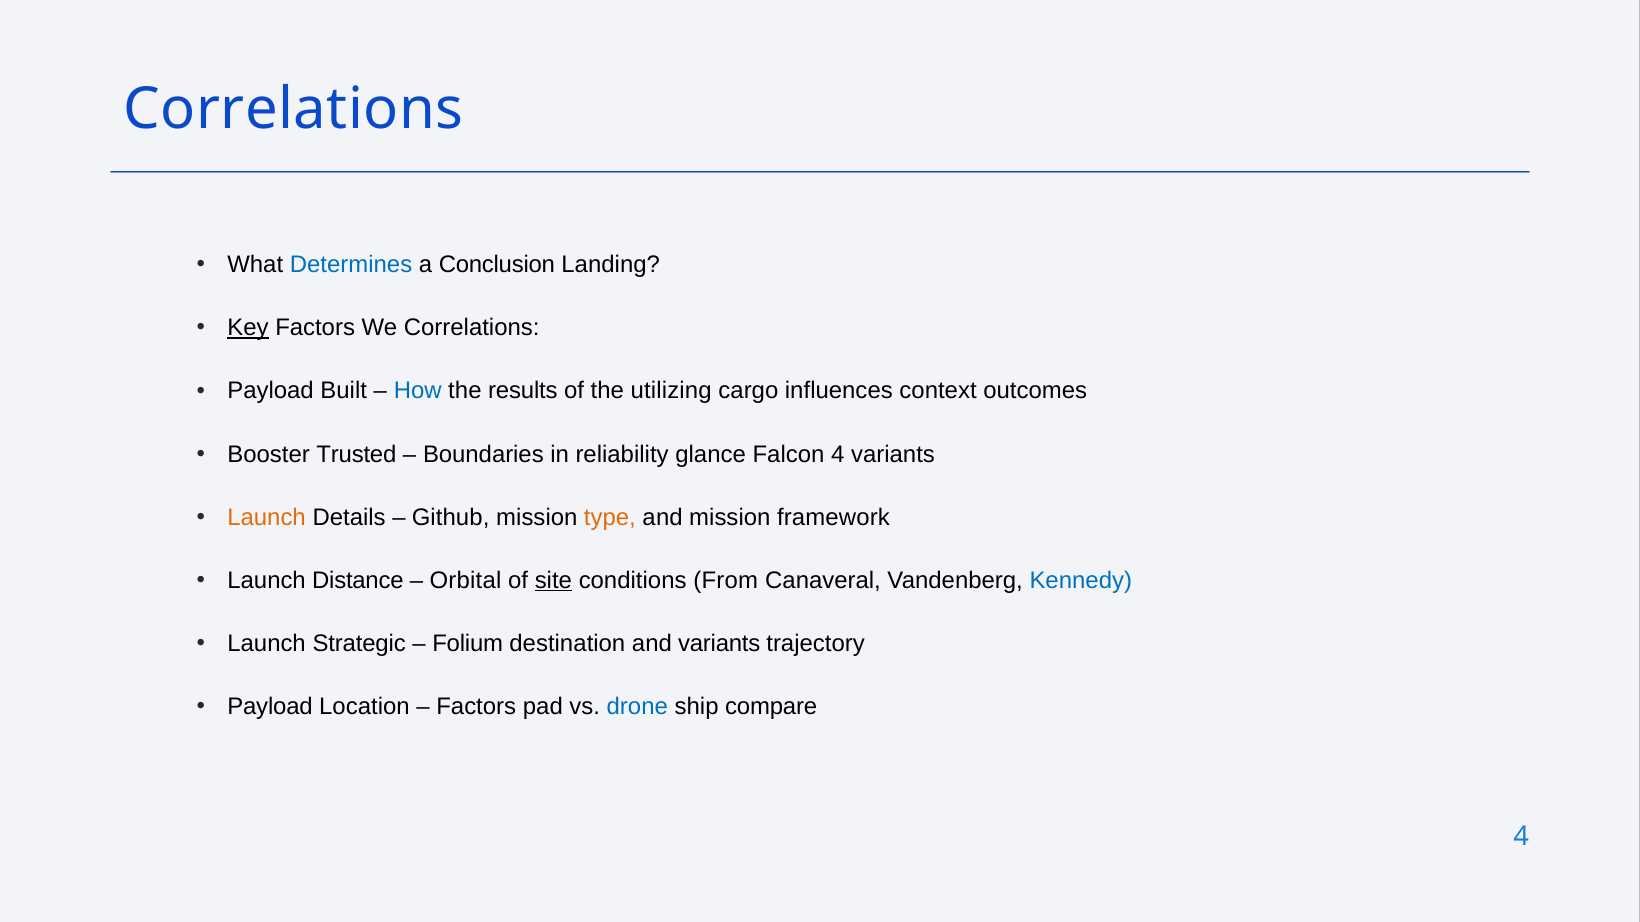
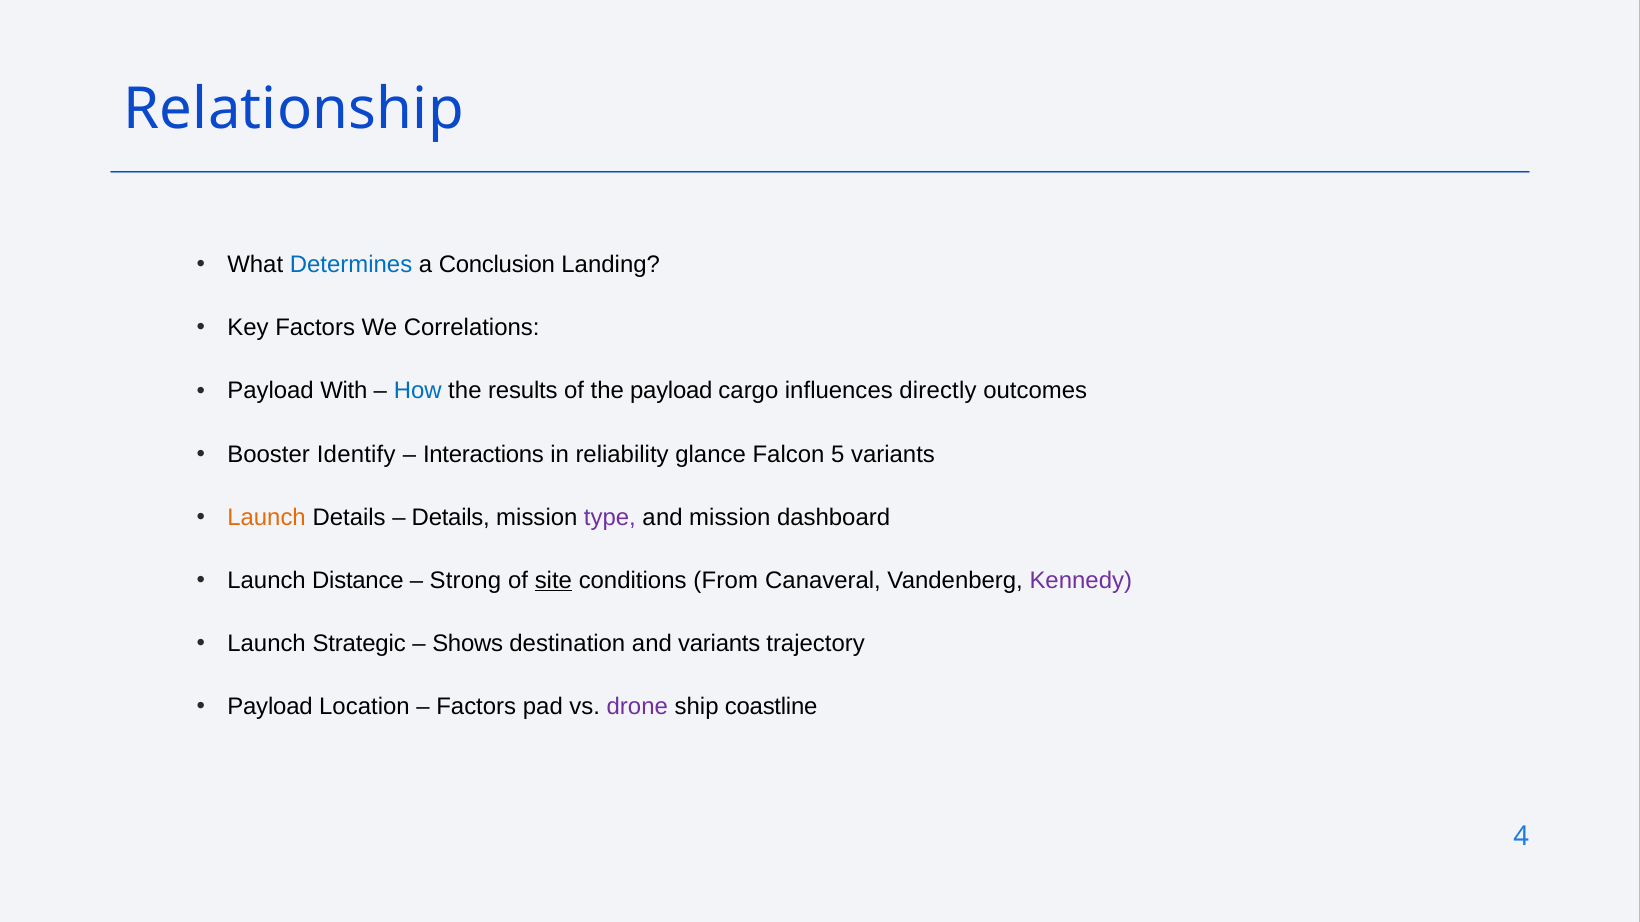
Correlations at (293, 109): Correlations -> Relationship
Key underline: present -> none
Built: Built -> With
the utilizing: utilizing -> payload
context: context -> directly
Trusted: Trusted -> Identify
Boundaries: Boundaries -> Interactions
Falcon 4: 4 -> 5
Github at (451, 518): Github -> Details
type colour: orange -> purple
framework: framework -> dashboard
Orbital: Orbital -> Strong
Kennedy colour: blue -> purple
Folium: Folium -> Shows
drone colour: blue -> purple
compare: compare -> coastline
